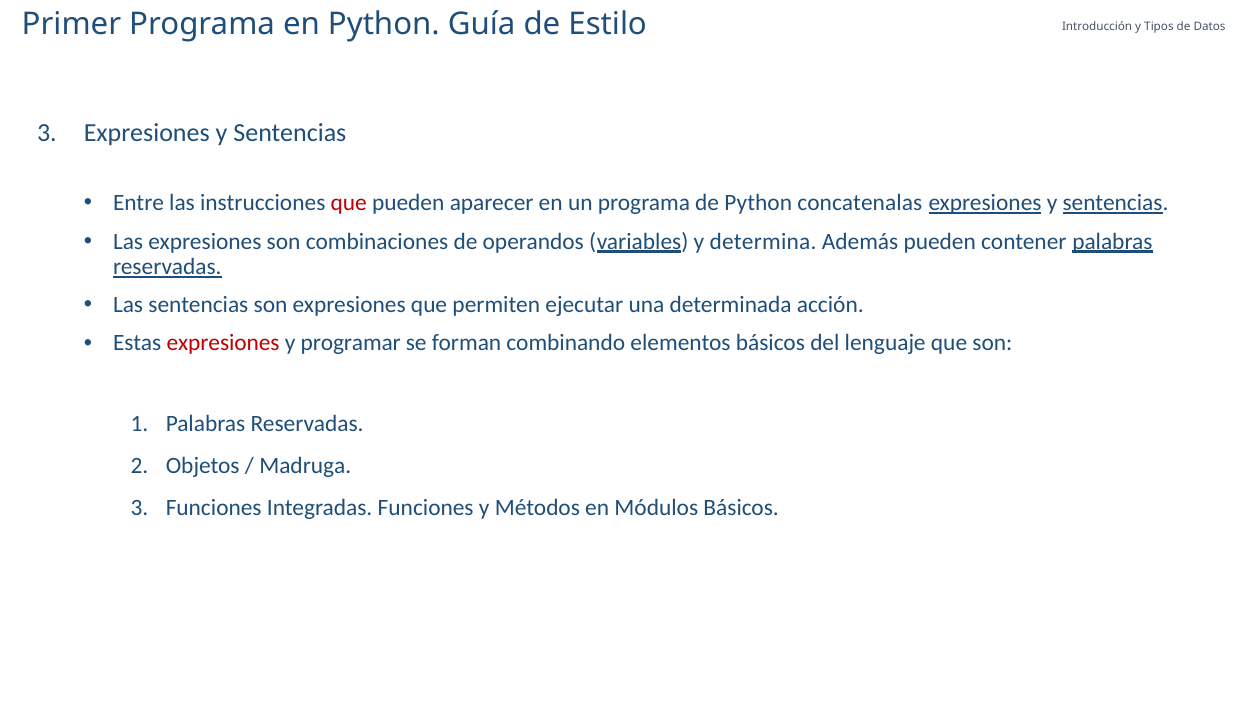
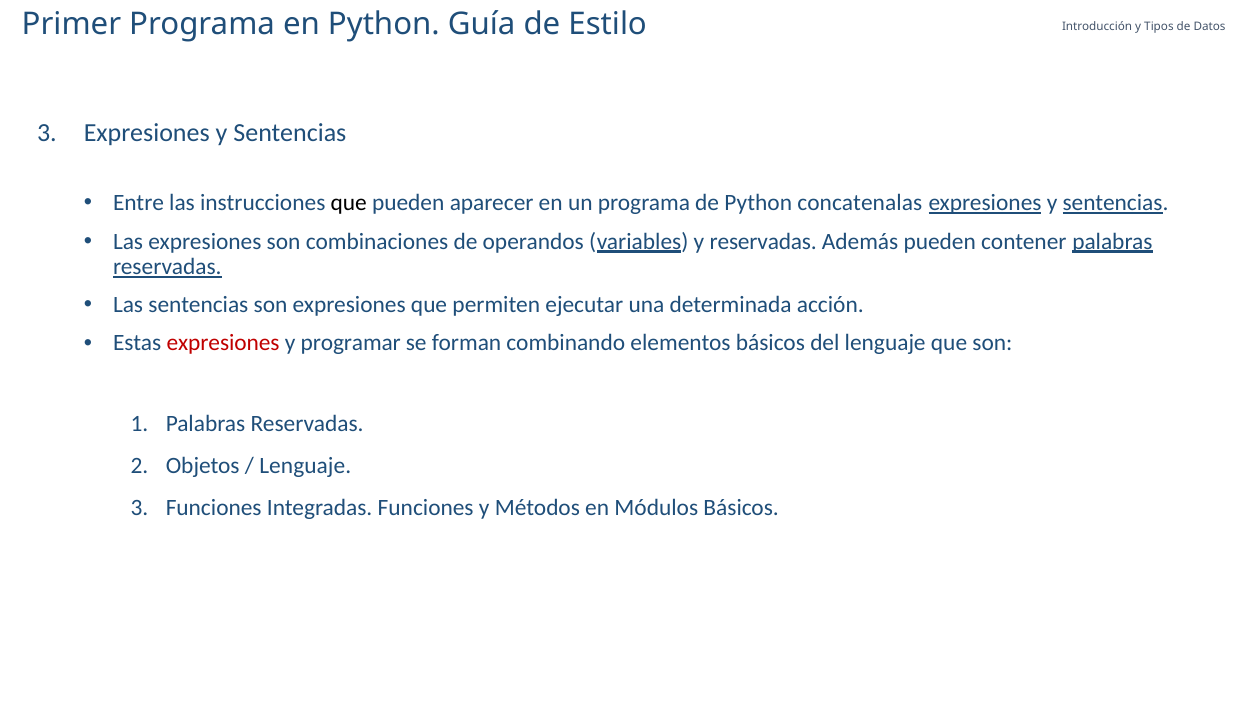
que at (349, 203) colour: red -> black
y determina: determina -> reservadas
Madruga at (305, 466): Madruga -> Lenguaje
